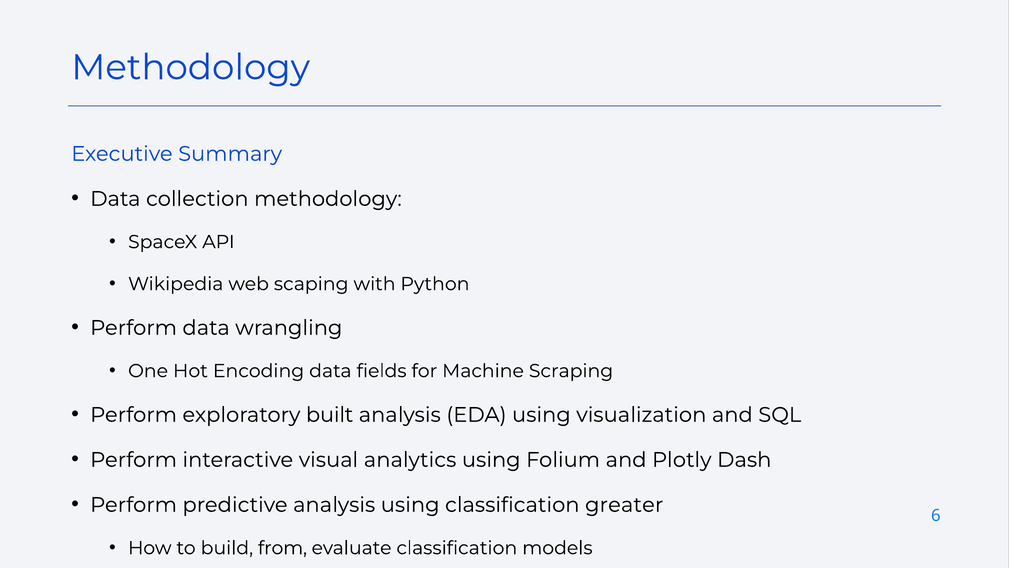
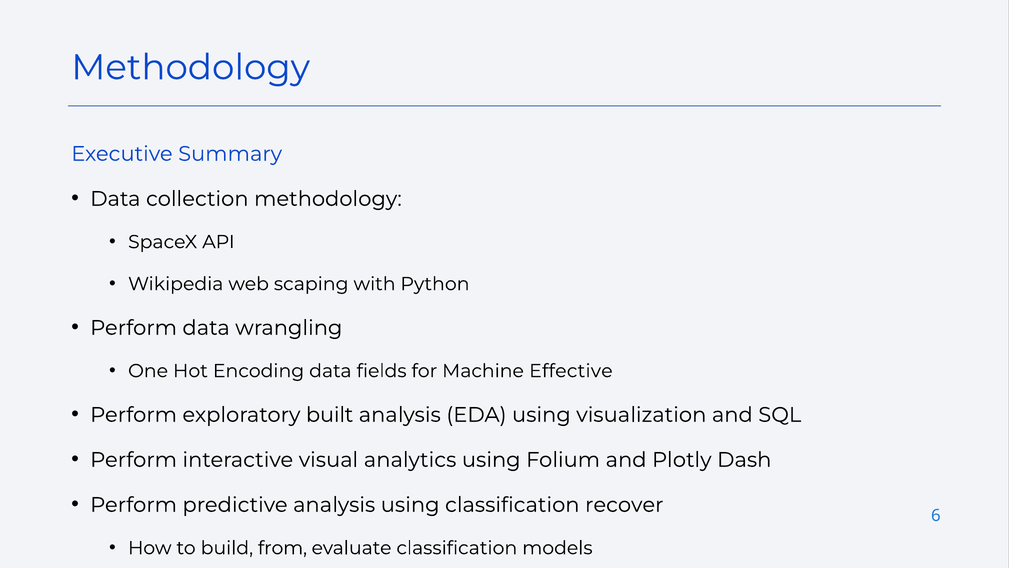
Scraping: Scraping -> Effective
greater: greater -> recover
